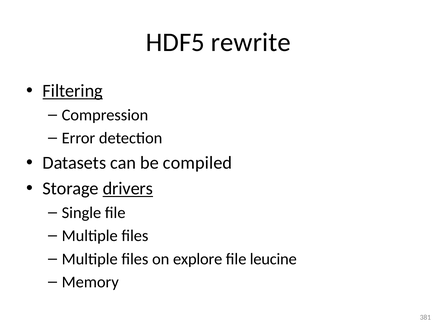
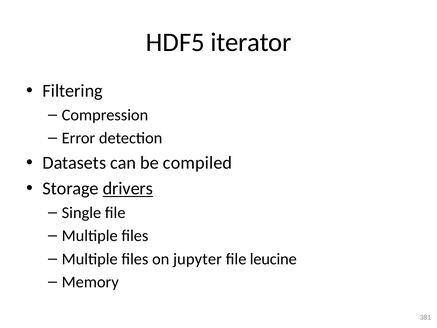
rewrite: rewrite -> iterator
Filtering underline: present -> none
explore: explore -> jupyter
